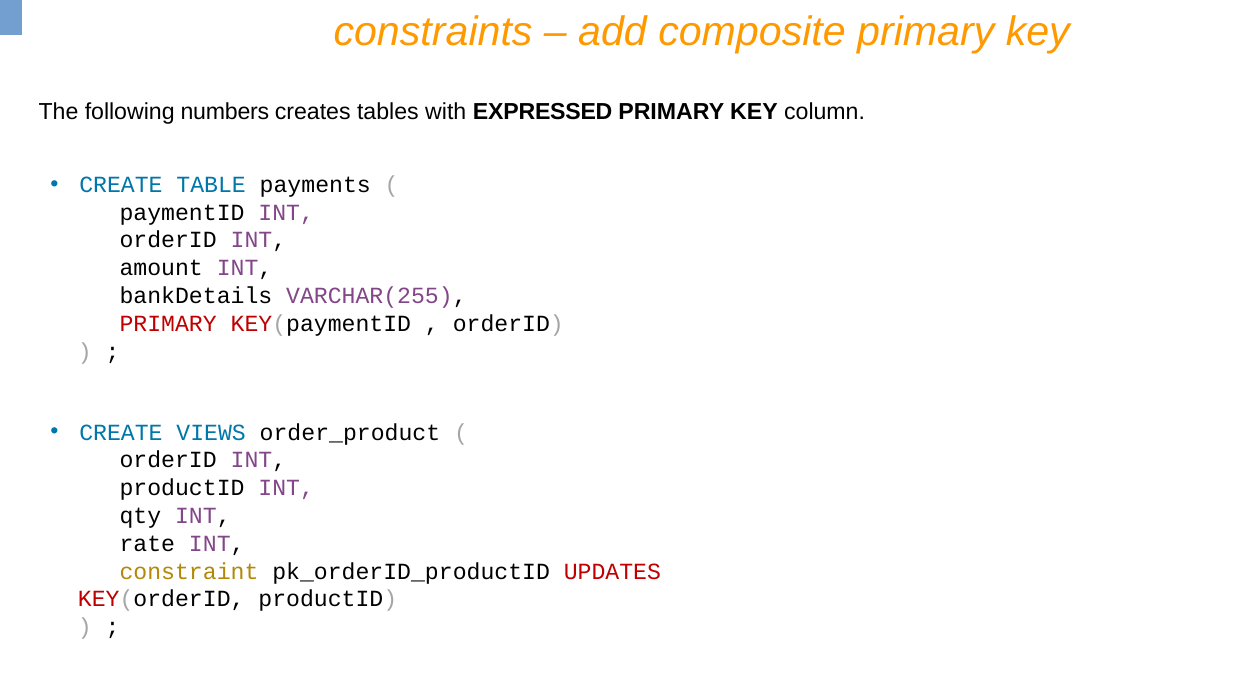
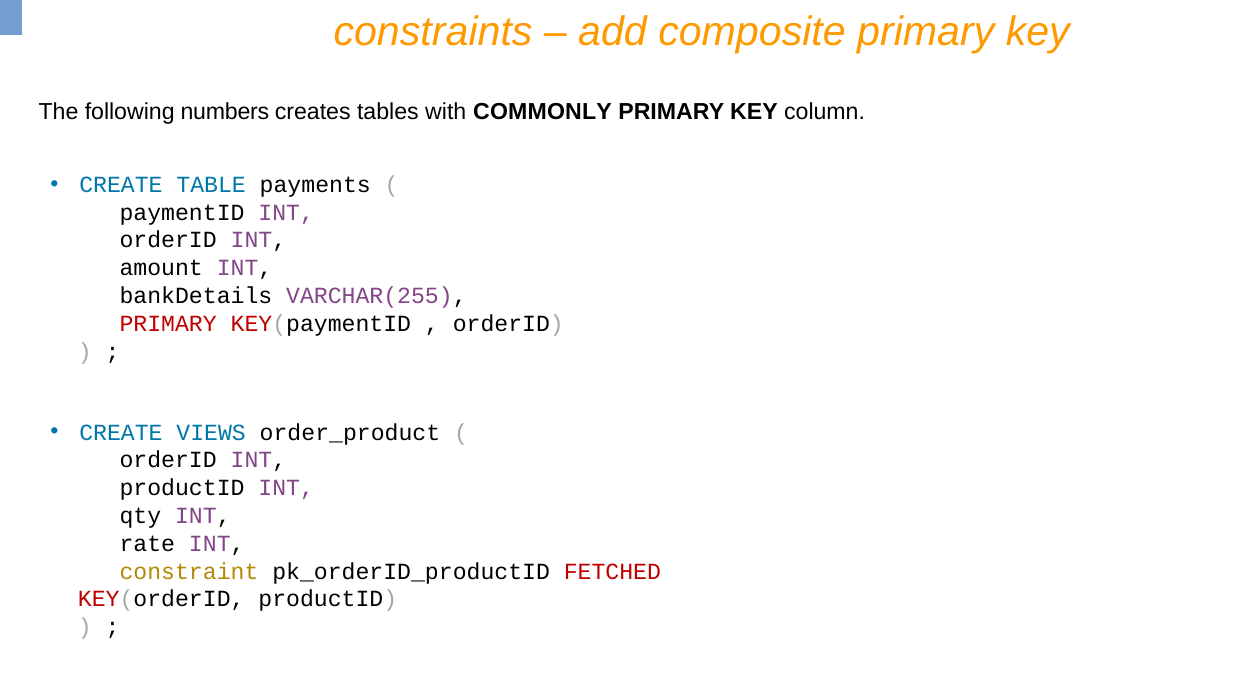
EXPRESSED: EXPRESSED -> COMMONLY
UPDATES: UPDATES -> FETCHED
